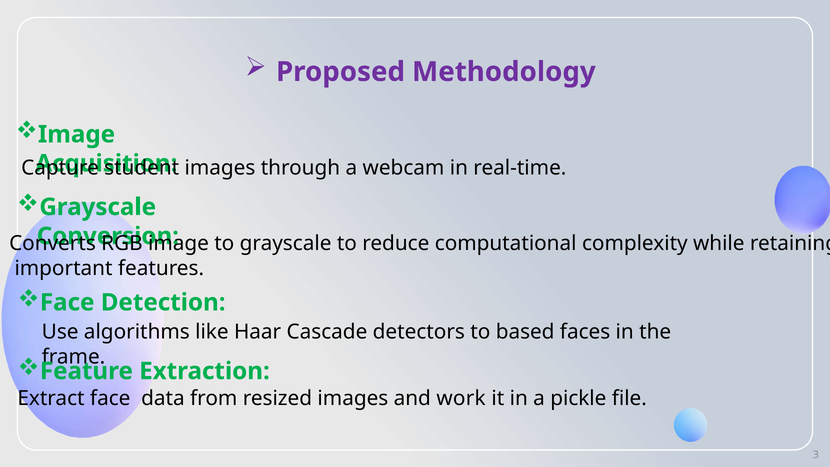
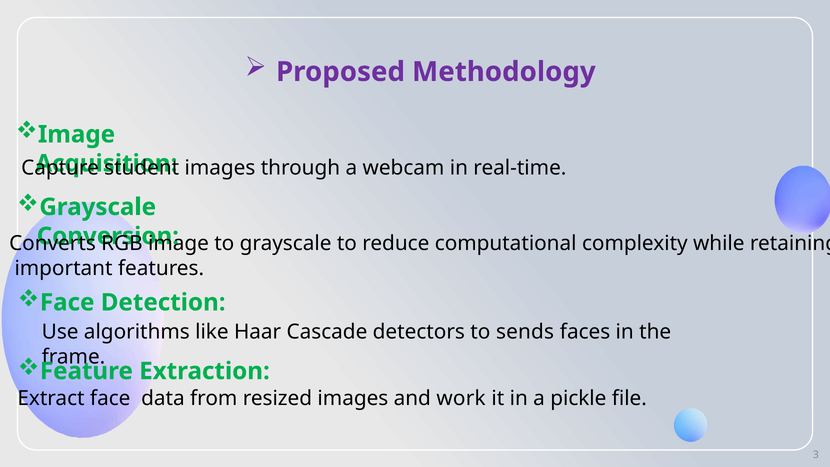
based: based -> sends
